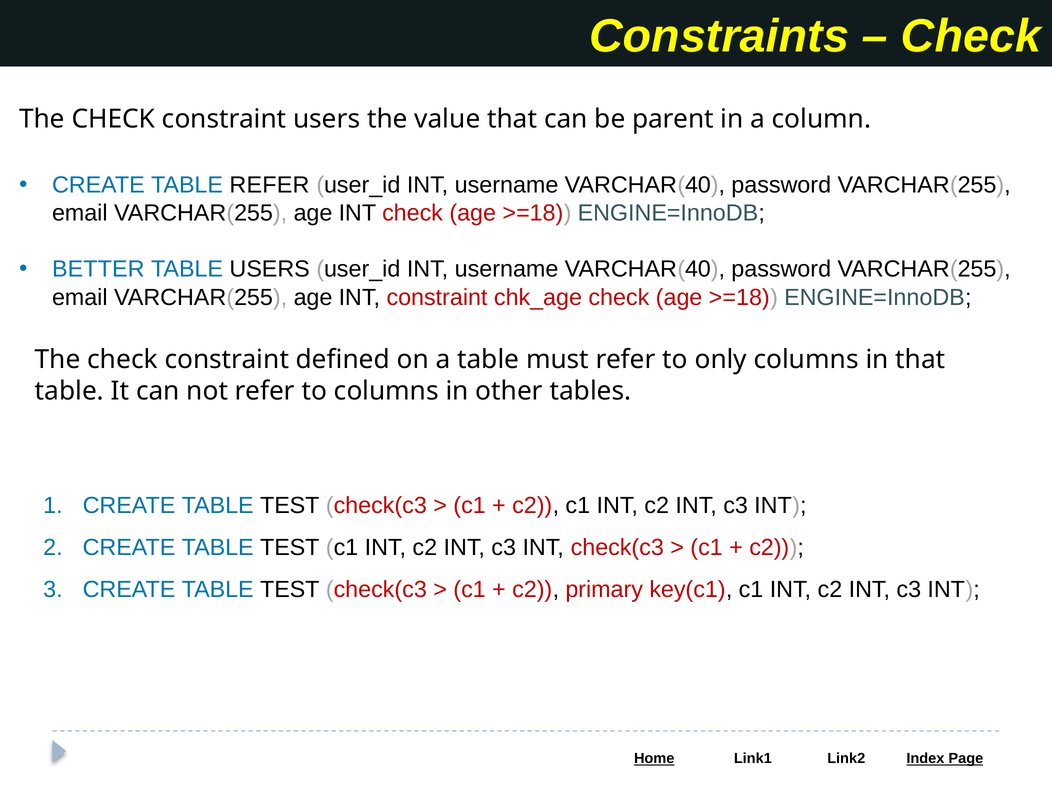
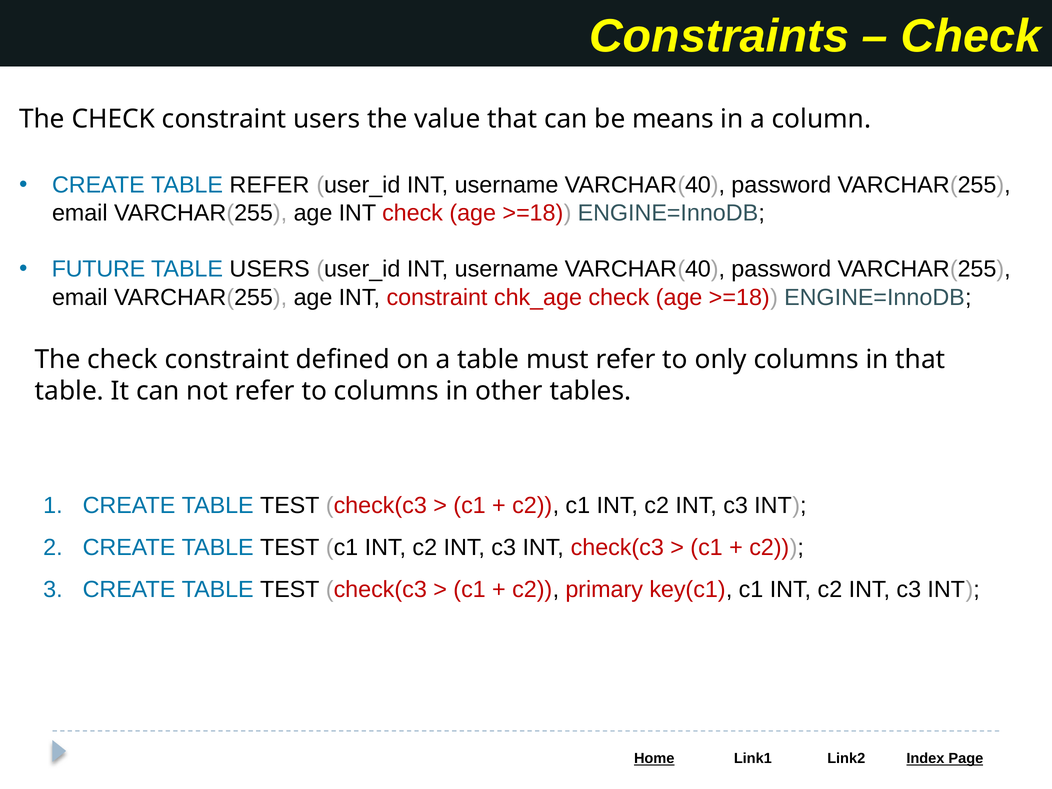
parent: parent -> means
BETTER: BETTER -> FUTURE
